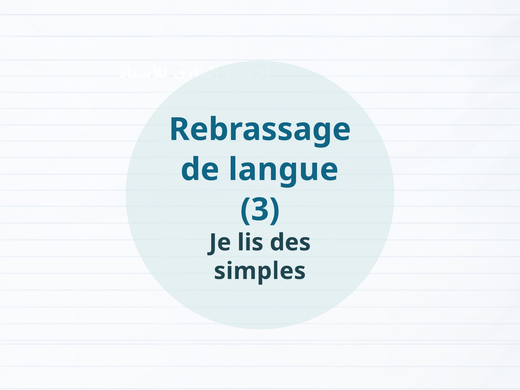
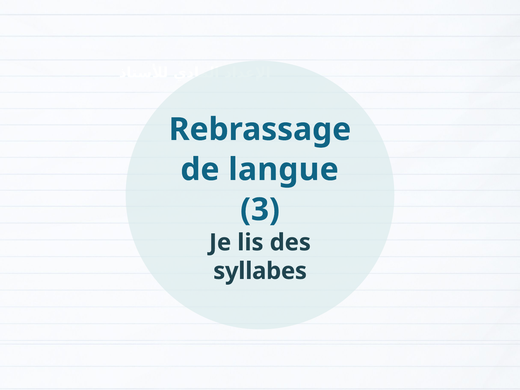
simples: simples -> syllabes
